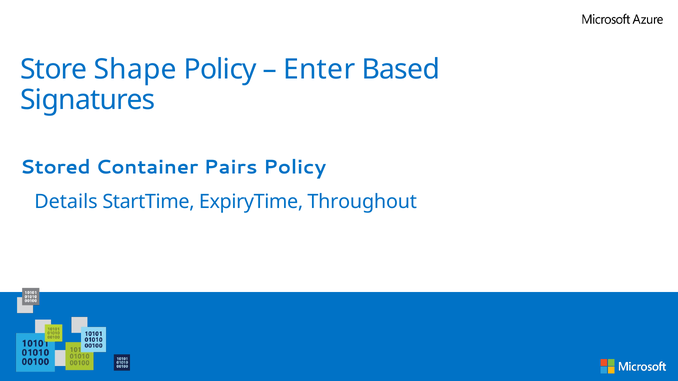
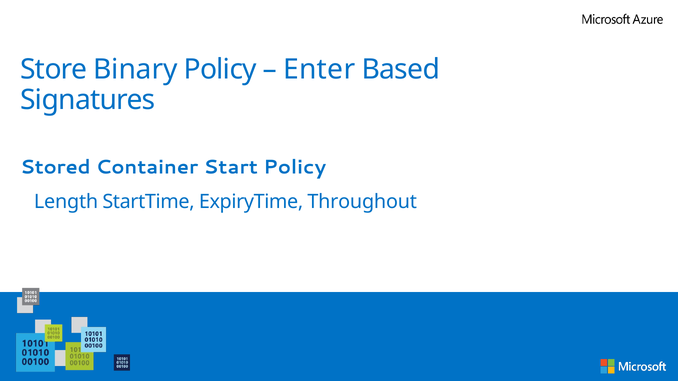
Shape: Shape -> Binary
Pairs: Pairs -> Start
Details: Details -> Length
